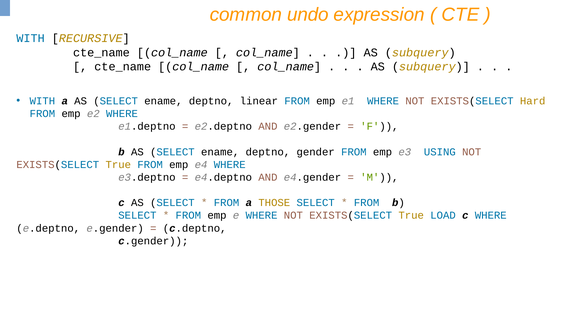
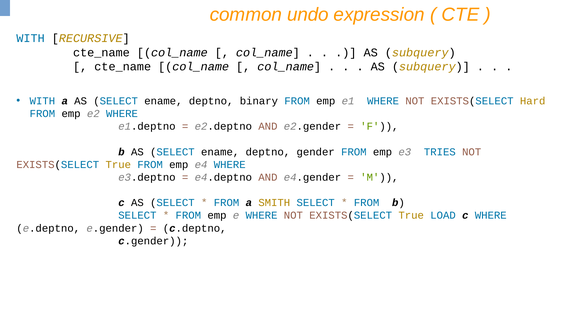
linear: linear -> binary
USING: USING -> TRIES
THOSE: THOSE -> SMITH
